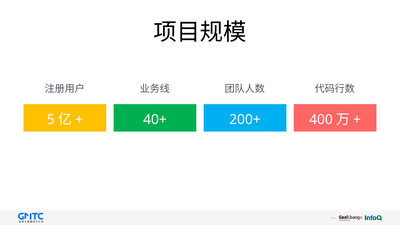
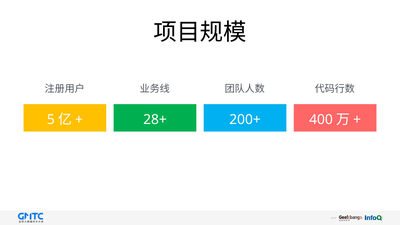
40+: 40+ -> 28+
